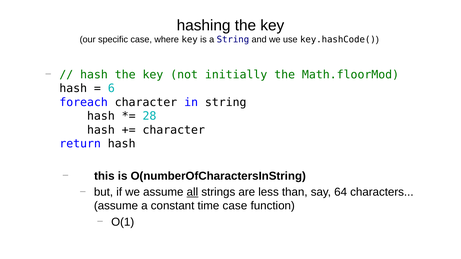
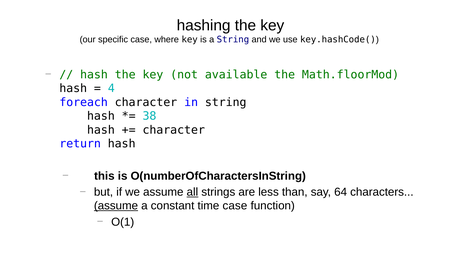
initially: initially -> available
6: 6 -> 4
28: 28 -> 38
assume at (116, 206) underline: none -> present
